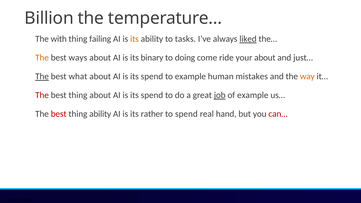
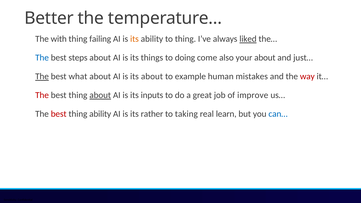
Billion: Billion -> Better
to tasks: tasks -> thing
The at (42, 58) colour: orange -> blue
ways: ways -> steps
binary: binary -> things
ride: ride -> also
spend at (152, 77): spend -> about
way colour: orange -> red
about at (100, 95) underline: none -> present
spend at (152, 95): spend -> inputs
job underline: present -> none
of example: example -> improve
to spend: spend -> taking
hand: hand -> learn
can… colour: red -> blue
